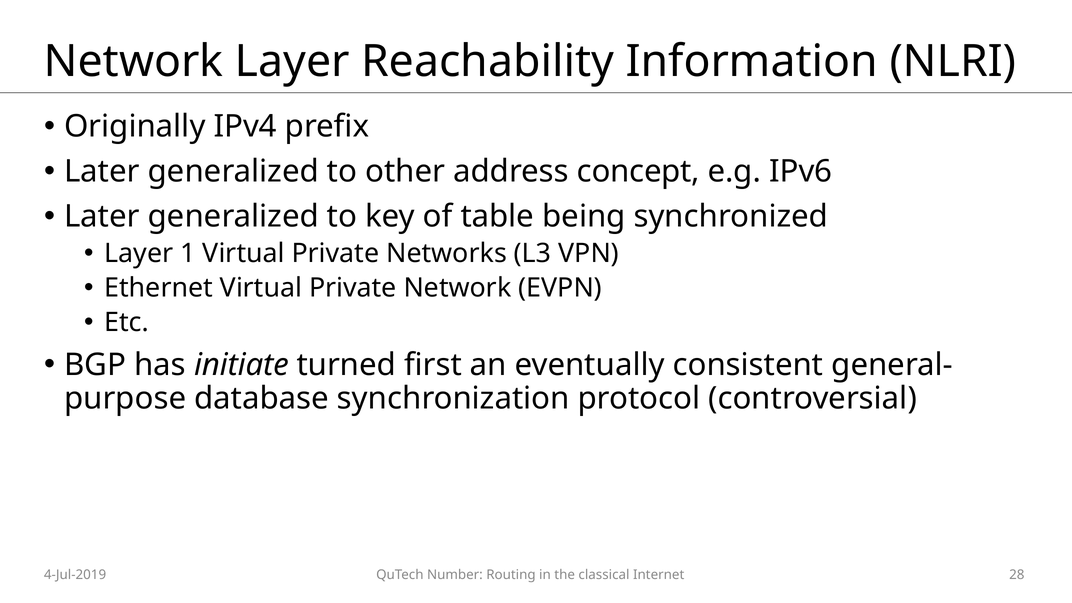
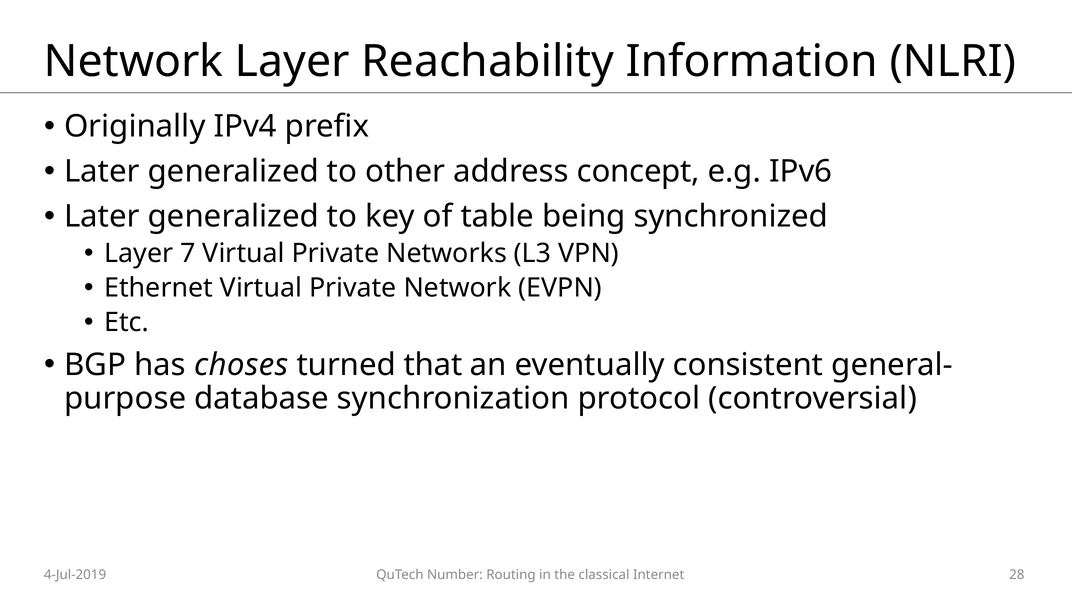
1: 1 -> 7
initiate: initiate -> choses
first: first -> that
